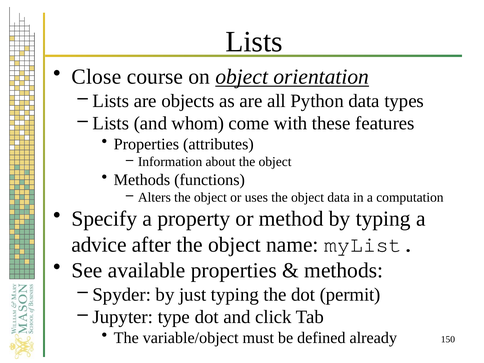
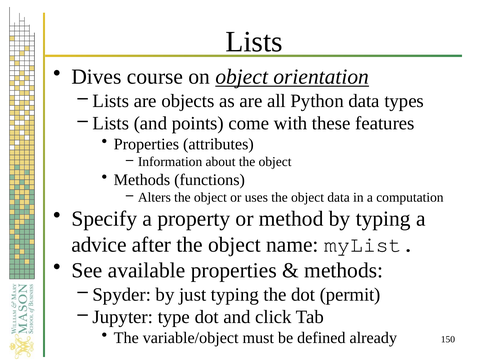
Close: Close -> Dives
whom: whom -> points
